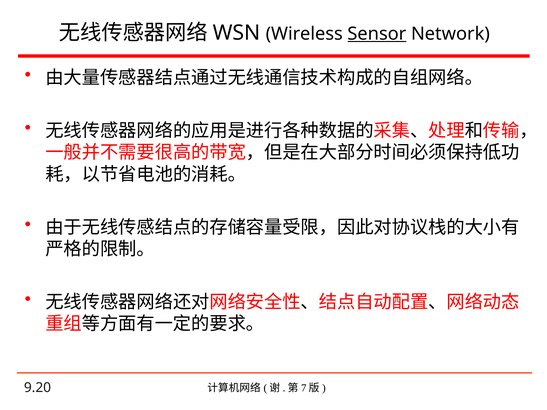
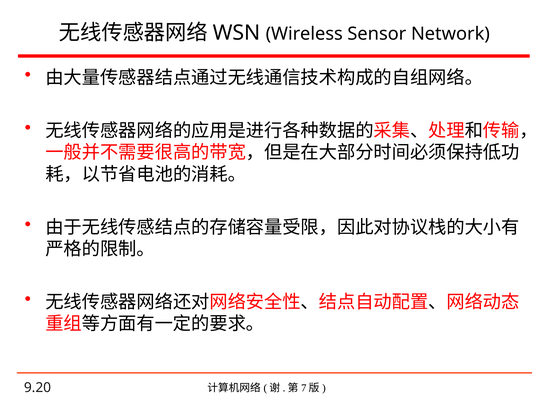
Sensor underline: present -> none
